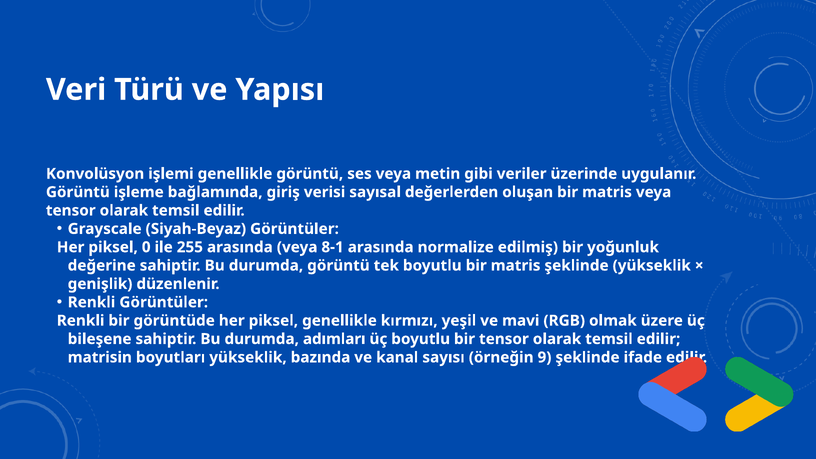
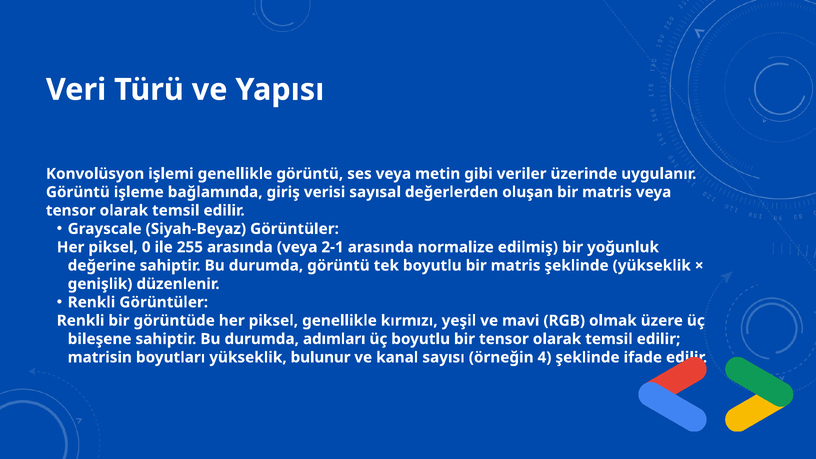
8-1: 8-1 -> 2-1
bazında: bazında -> bulunur
9: 9 -> 4
